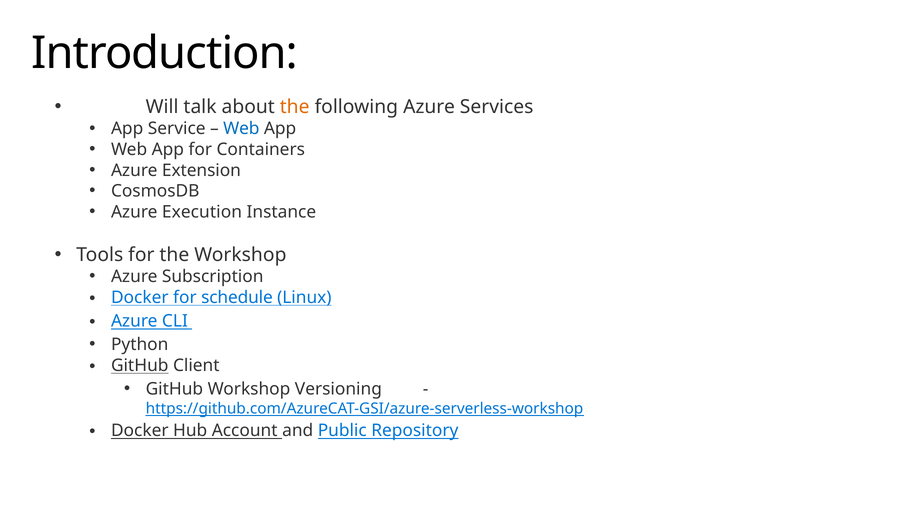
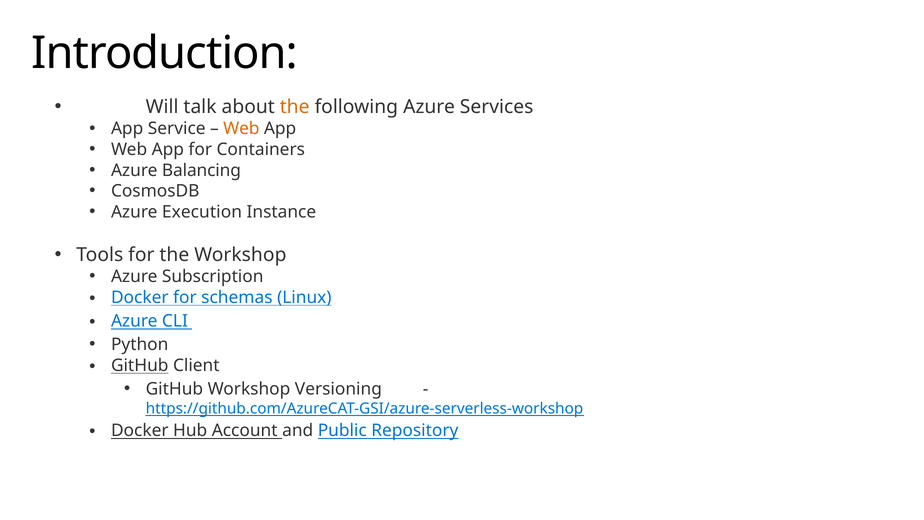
Web at (241, 129) colour: blue -> orange
Extension: Extension -> Balancing
schedule: schedule -> schemas
